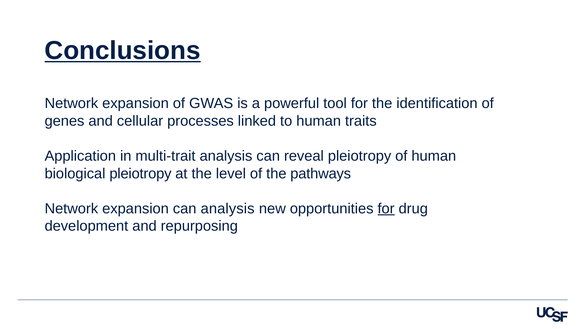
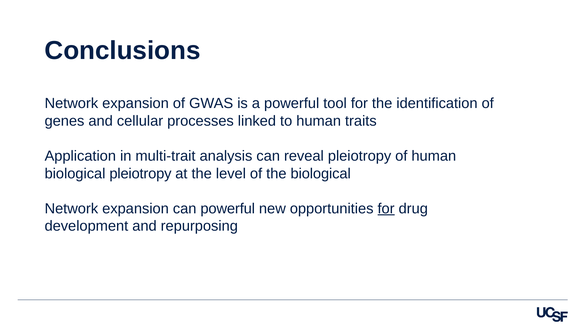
Conclusions underline: present -> none
the pathways: pathways -> biological
can analysis: analysis -> powerful
